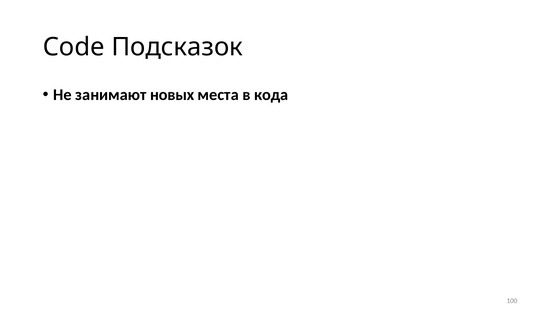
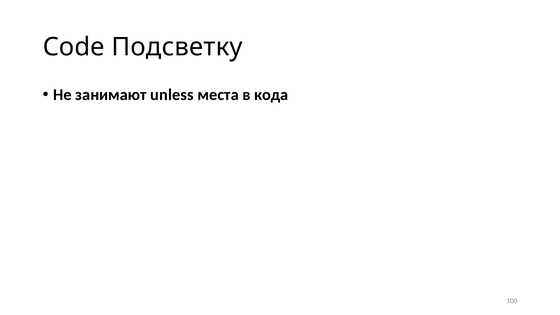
Подсказок: Подсказок -> Подсветку
новых: новых -> unless
